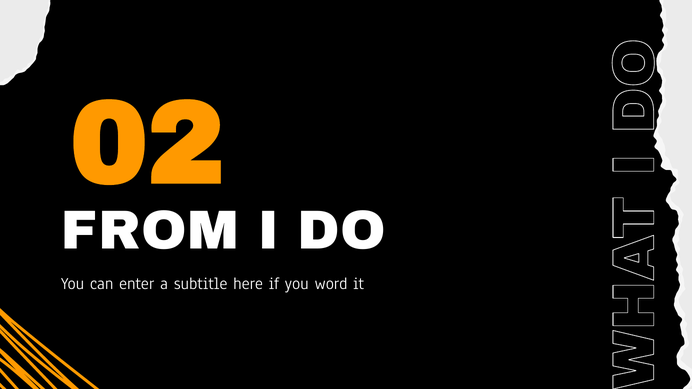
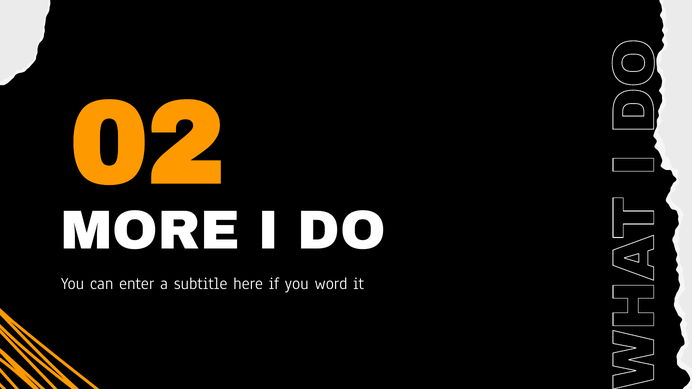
FROM: FROM -> MORE
